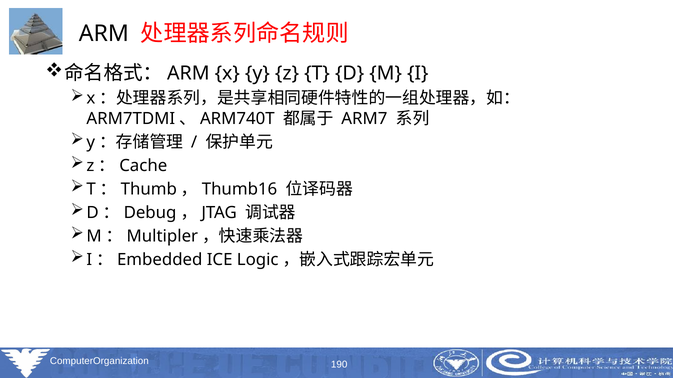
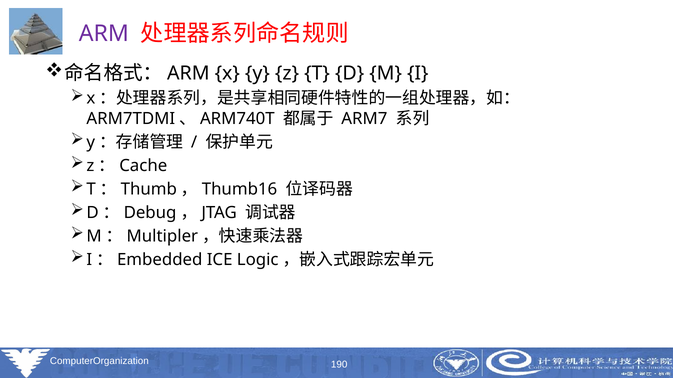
ARM at (104, 34) colour: black -> purple
